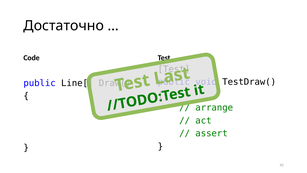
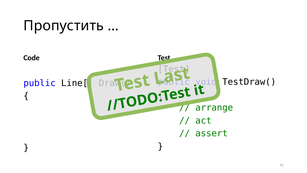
Достаточно: Достаточно -> Пропустить
